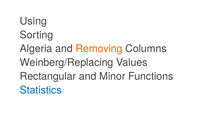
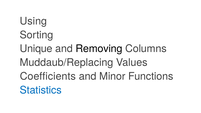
Algeria: Algeria -> Unique
Removing colour: orange -> black
Weinberg/Replacing: Weinberg/Replacing -> Muddaub/Replacing
Rectangular: Rectangular -> Coefficients
